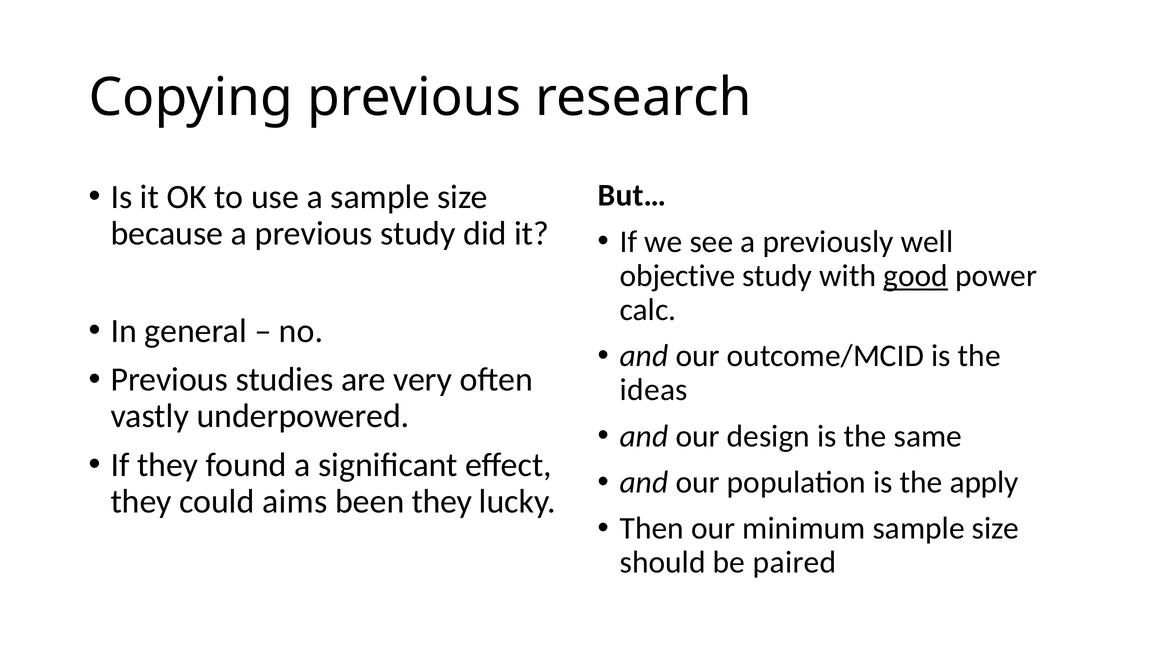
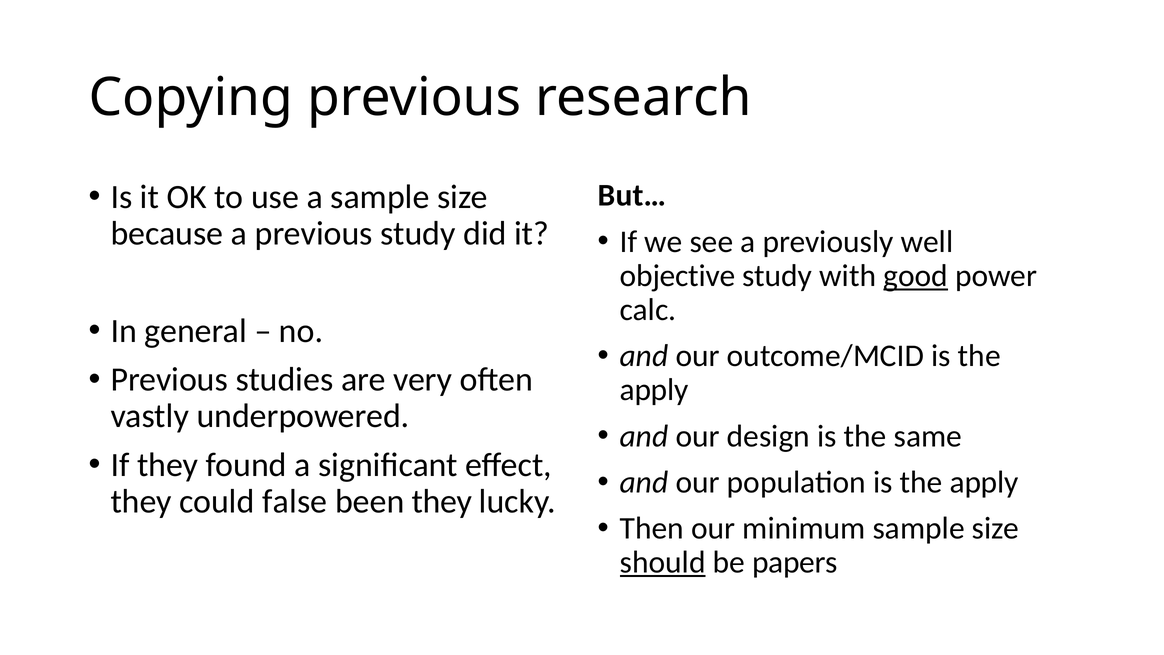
ideas at (654, 390): ideas -> apply
aims: aims -> false
should underline: none -> present
paired: paired -> papers
